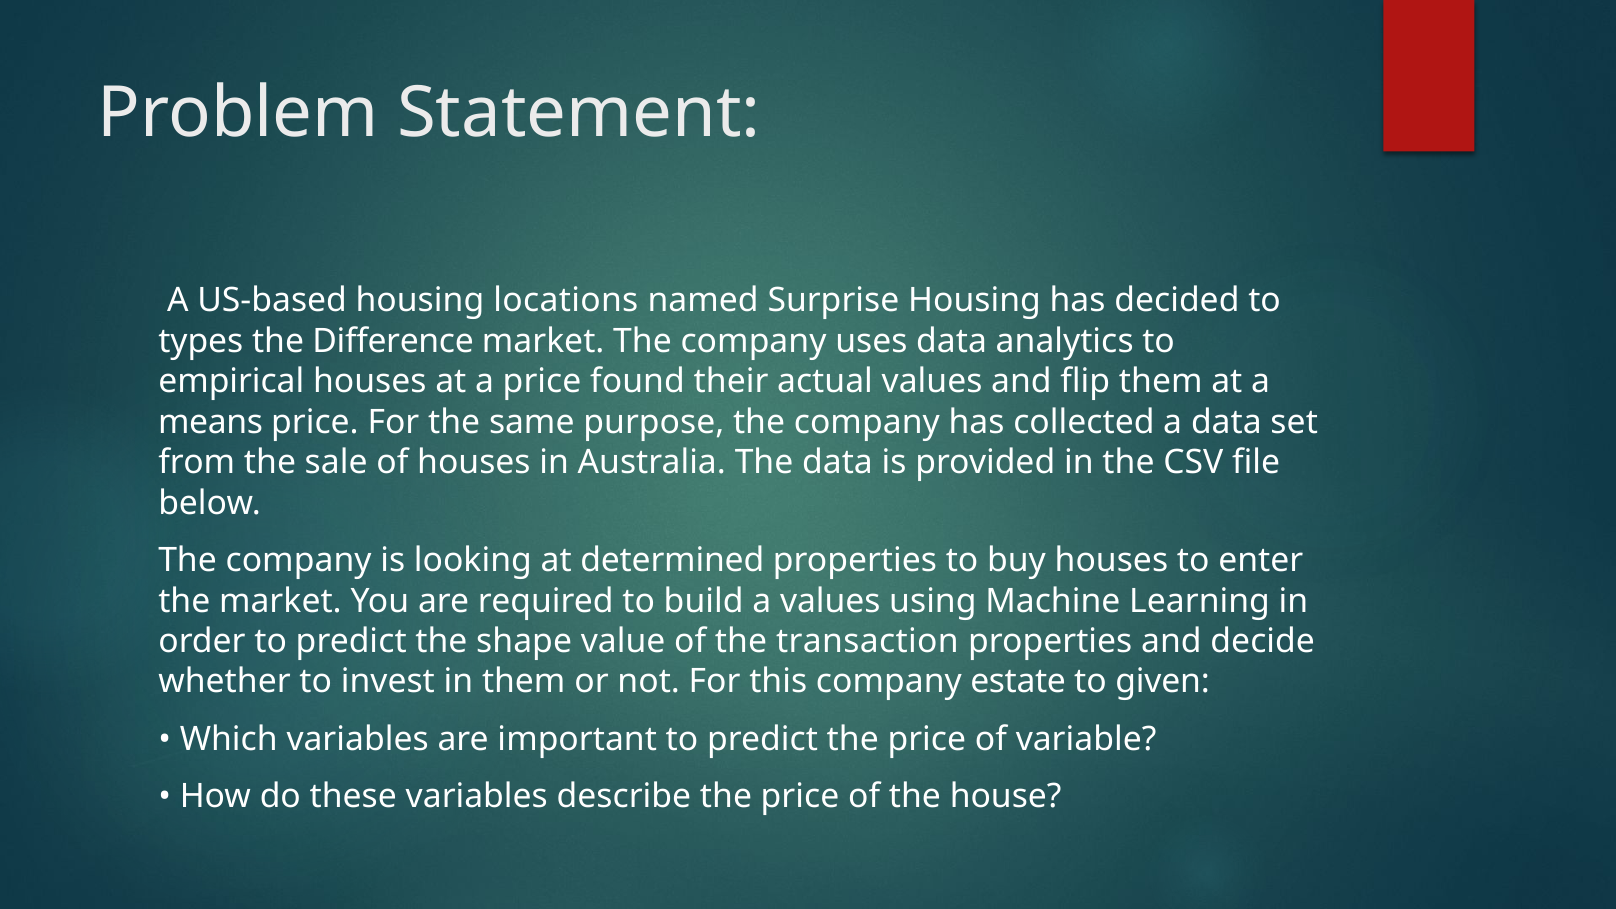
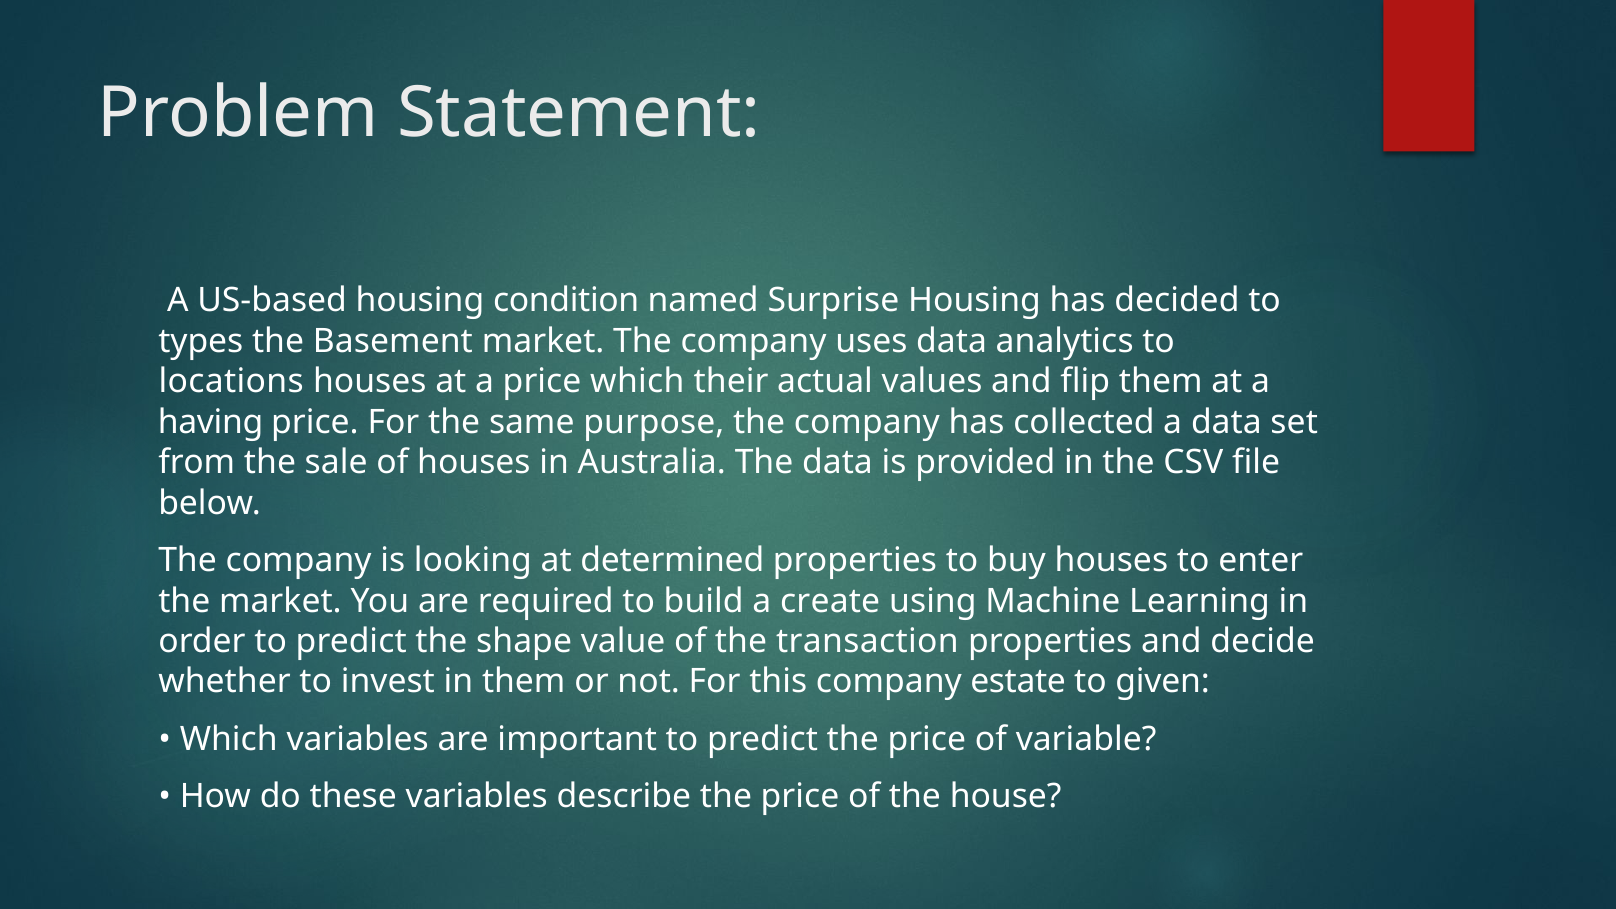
locations: locations -> condition
Difference: Difference -> Basement
empirical: empirical -> locations
price found: found -> which
means: means -> having
a values: values -> create
